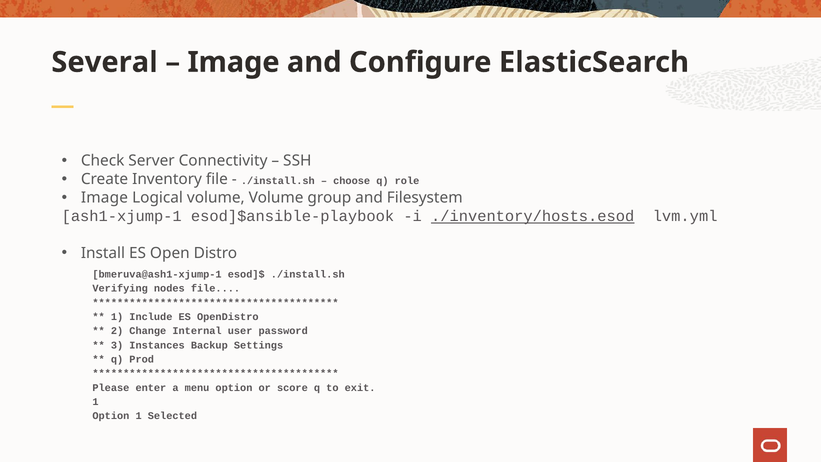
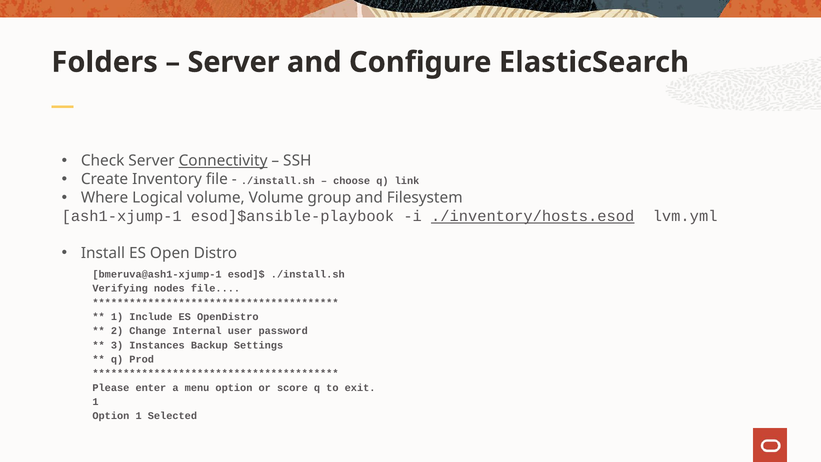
Several: Several -> Folders
Image at (234, 62): Image -> Server
Connectivity underline: none -> present
role: role -> link
Image at (104, 198): Image -> Where
